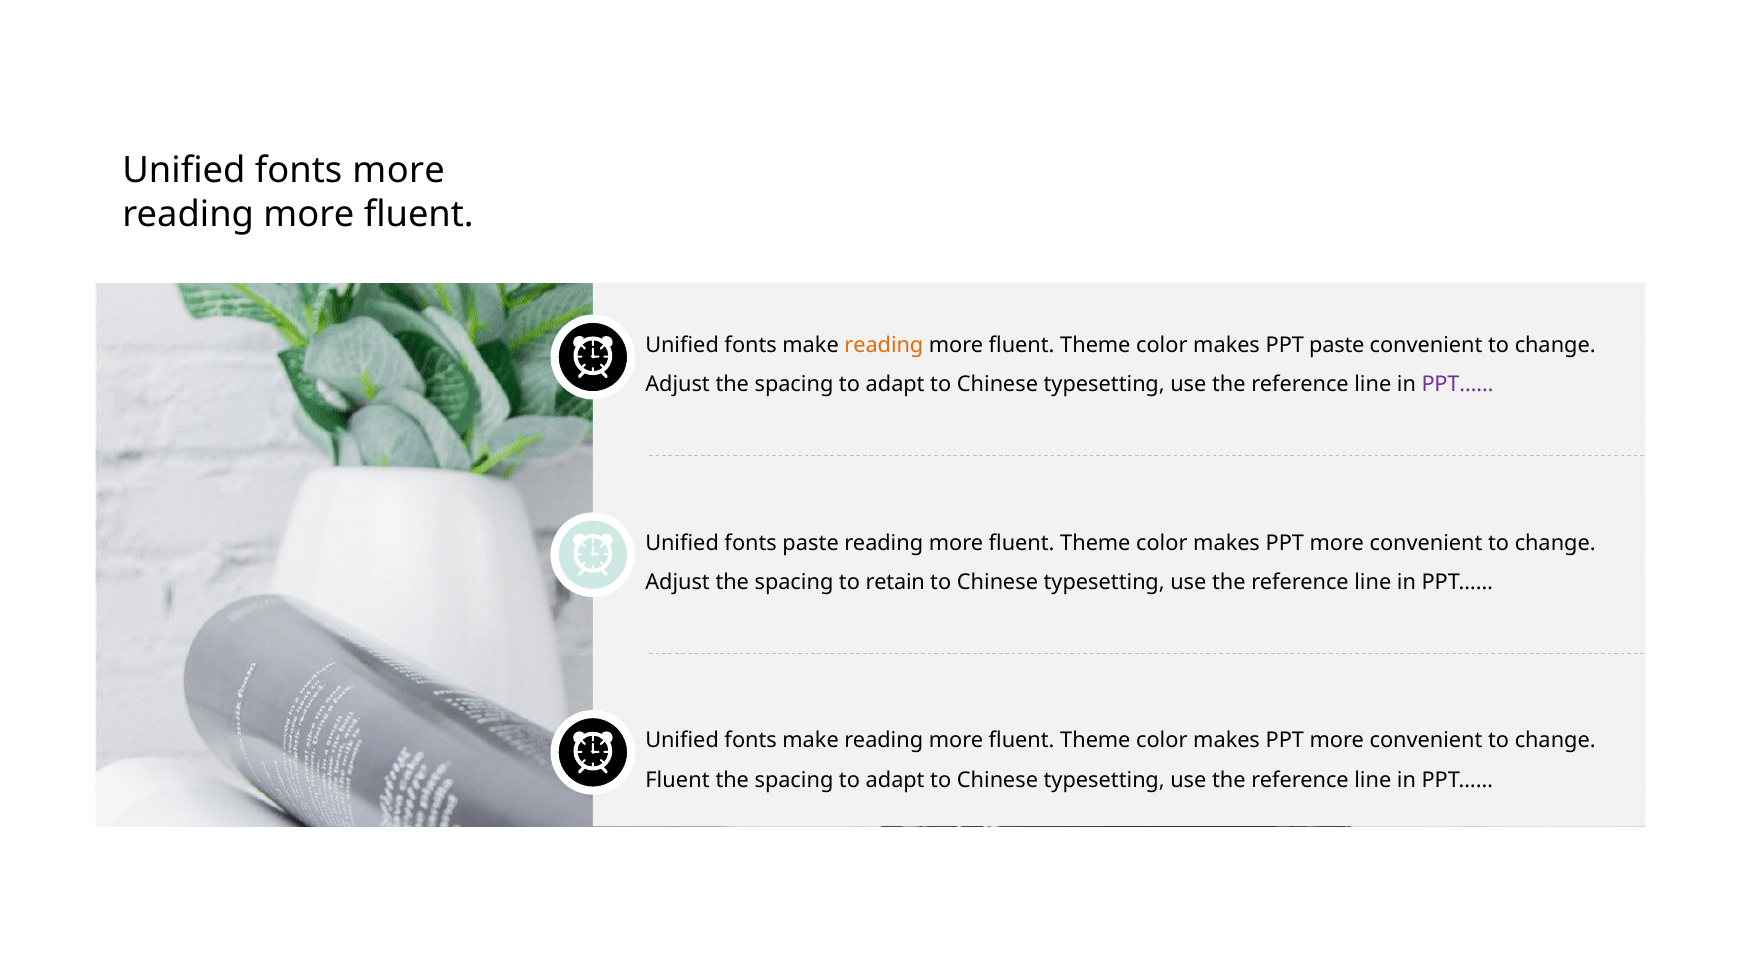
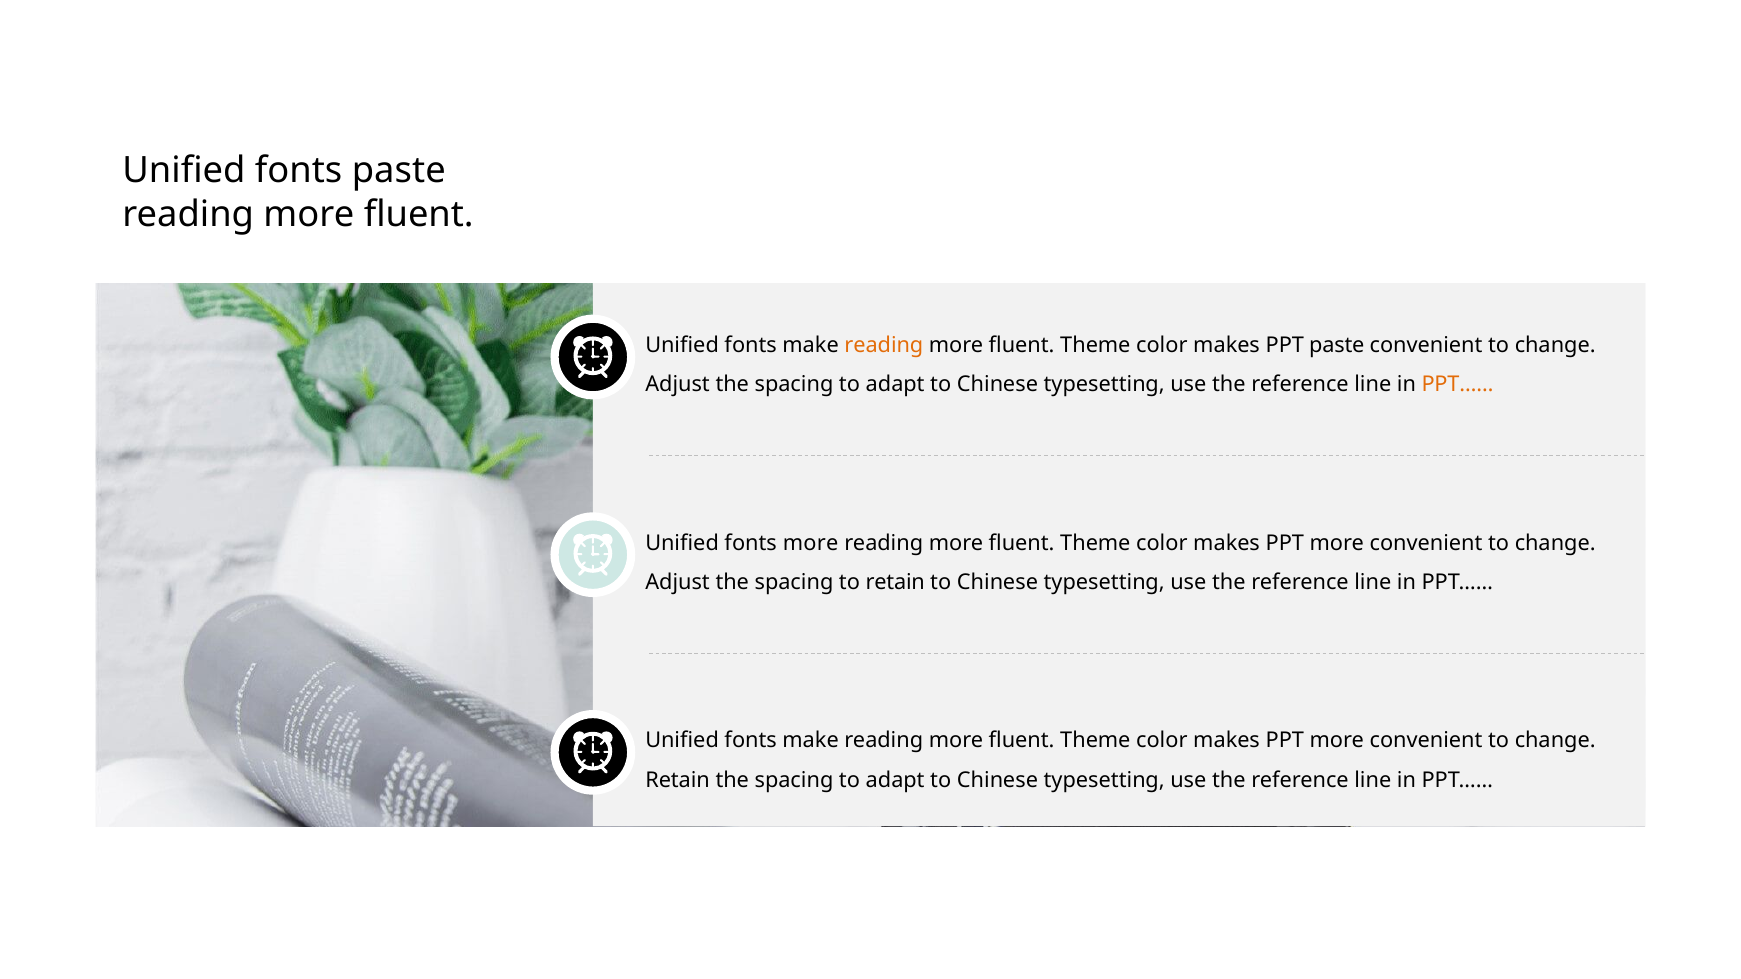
fonts more: more -> paste
PPT…… at (1458, 385) colour: purple -> orange
fonts paste: paste -> more
Fluent at (677, 780): Fluent -> Retain
